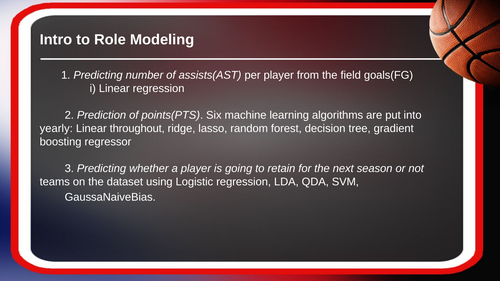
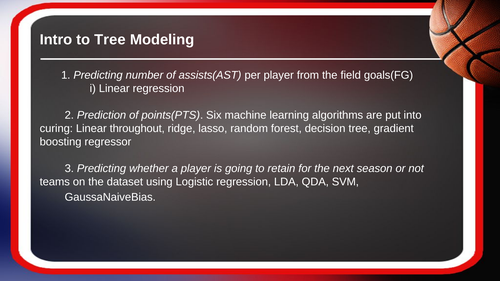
to Role: Role -> Tree
yearly: yearly -> curing
